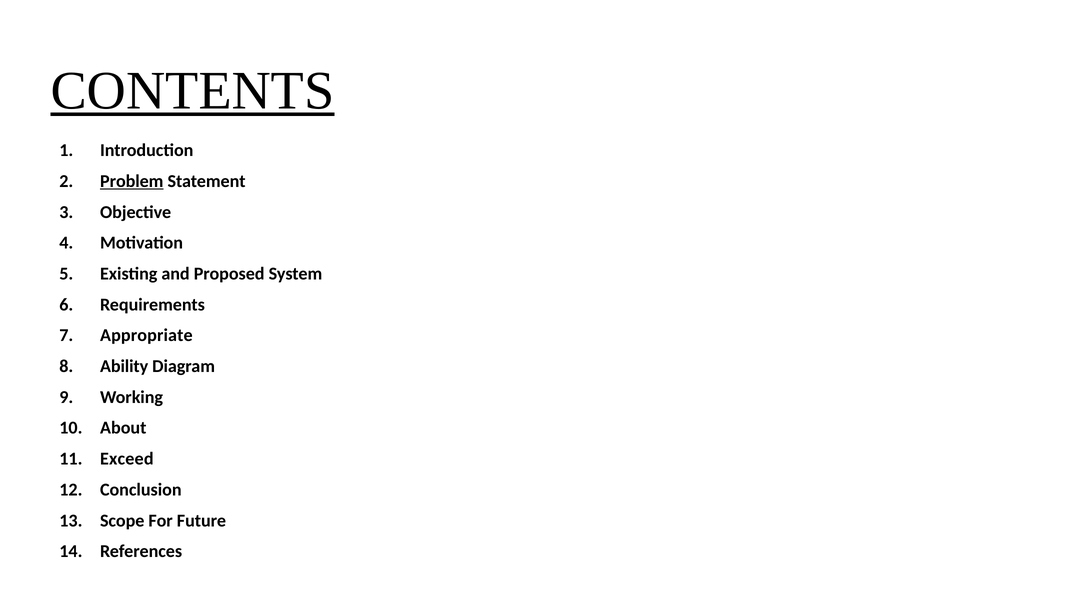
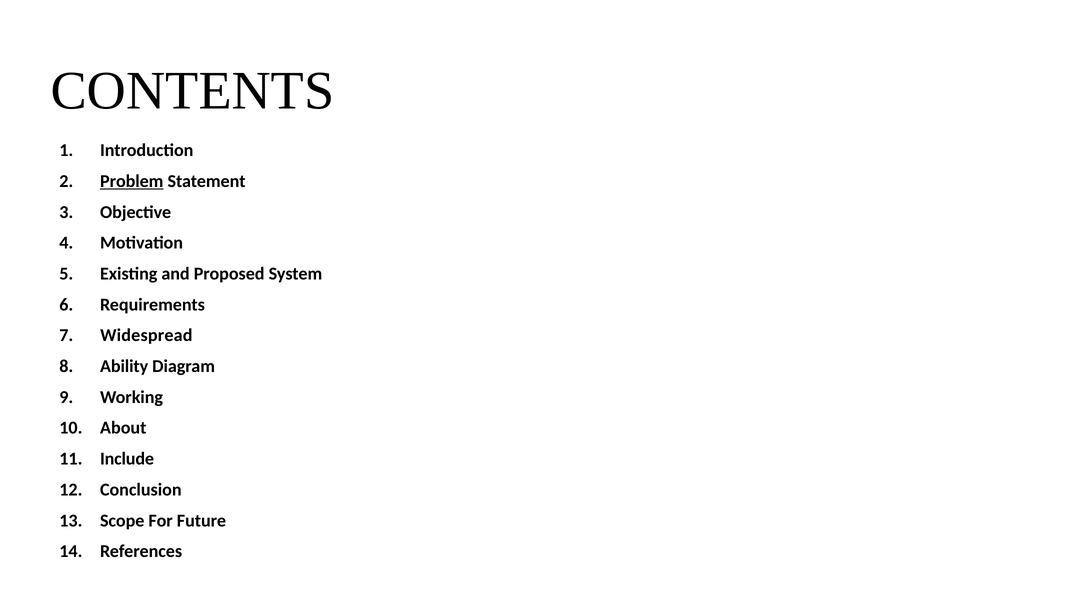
CONTENTS underline: present -> none
Appropriate: Appropriate -> Widespread
Exceed: Exceed -> Include
